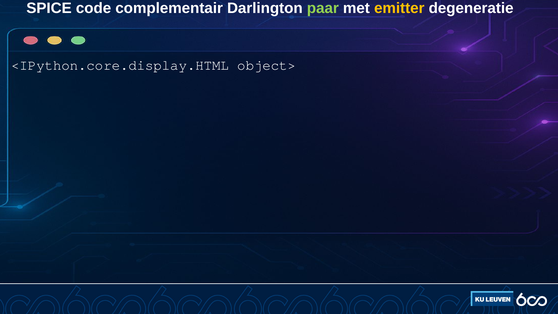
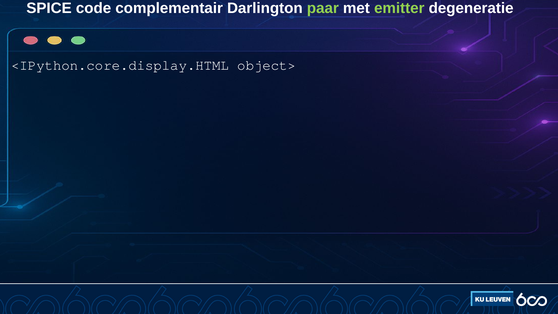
emitter colour: yellow -> light green
